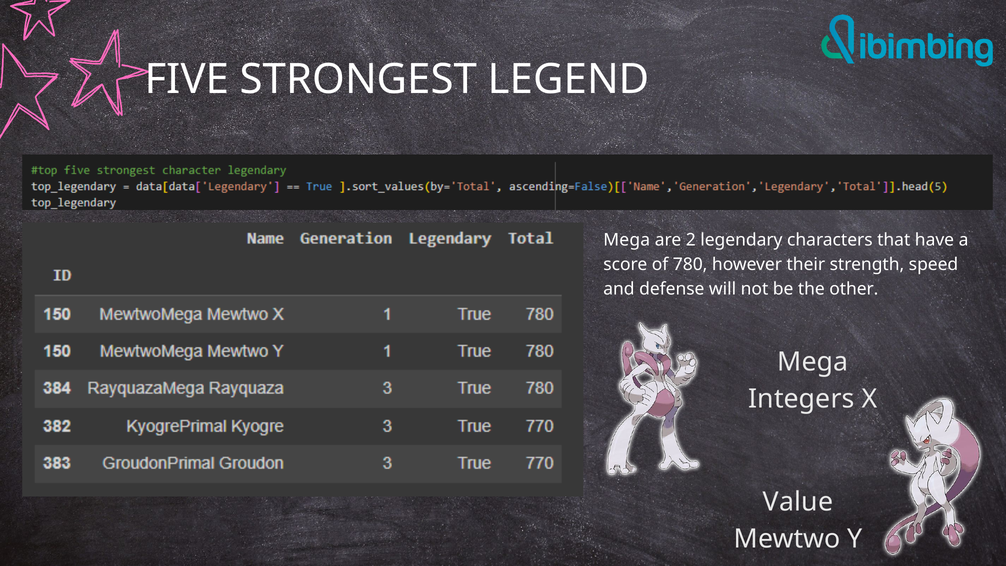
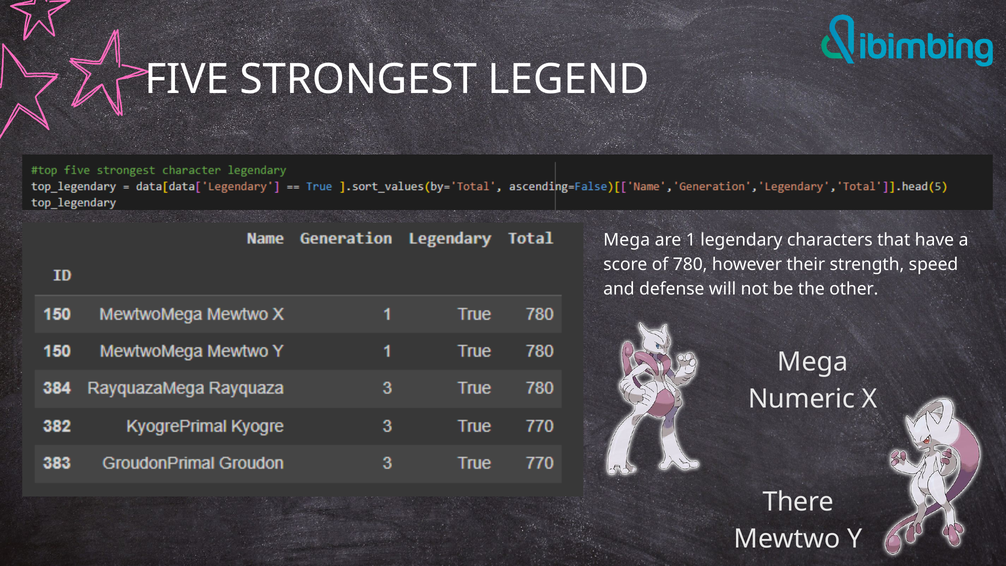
2: 2 -> 1
Integers: Integers -> Numeric
Value: Value -> There
